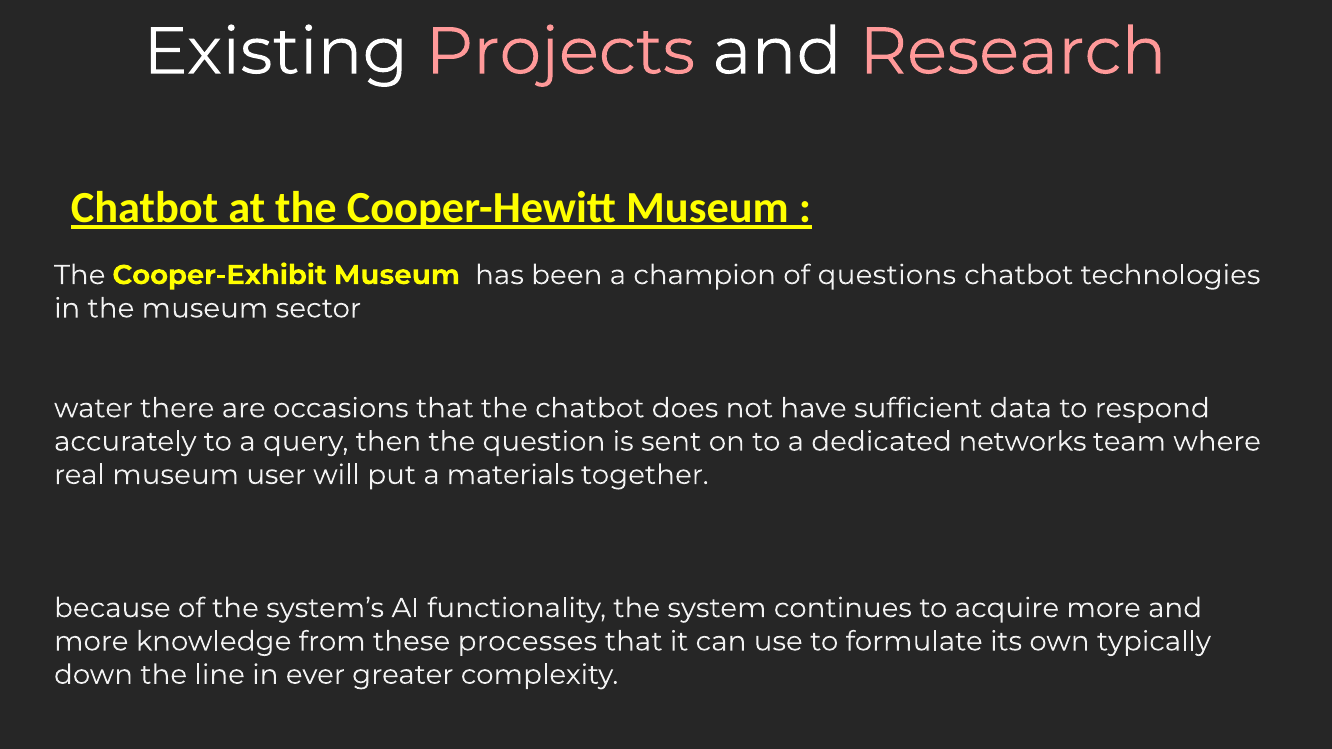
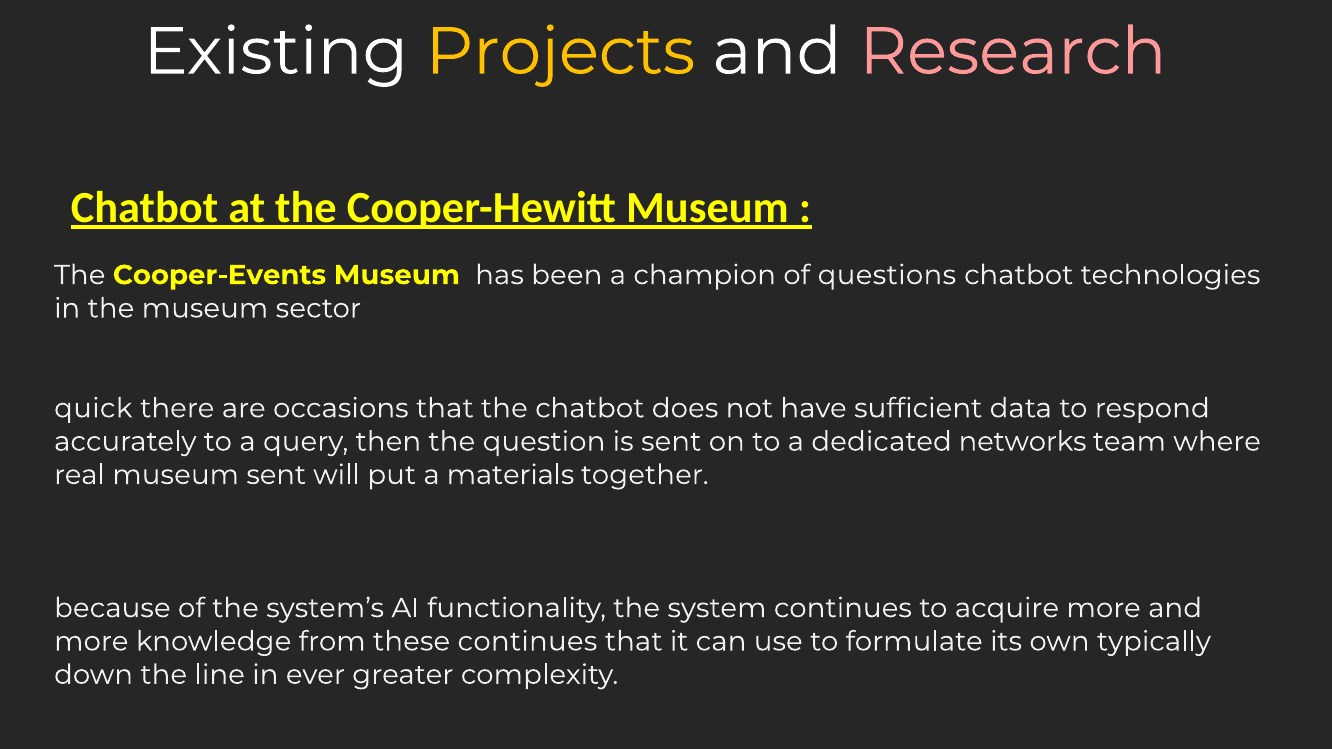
Projects colour: pink -> yellow
Cooper-Exhibit: Cooper-Exhibit -> Cooper-Events
water: water -> quick
museum user: user -> sent
these processes: processes -> continues
